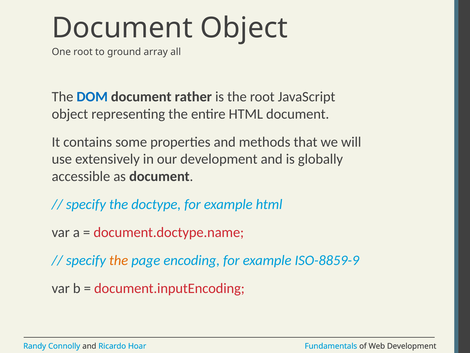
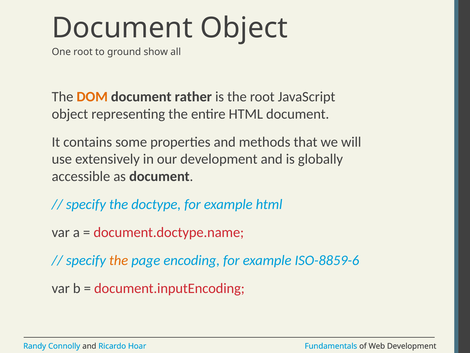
array: array -> show
DOM colour: blue -> orange
ISO-8859-9: ISO-8859-9 -> ISO-8859-6
